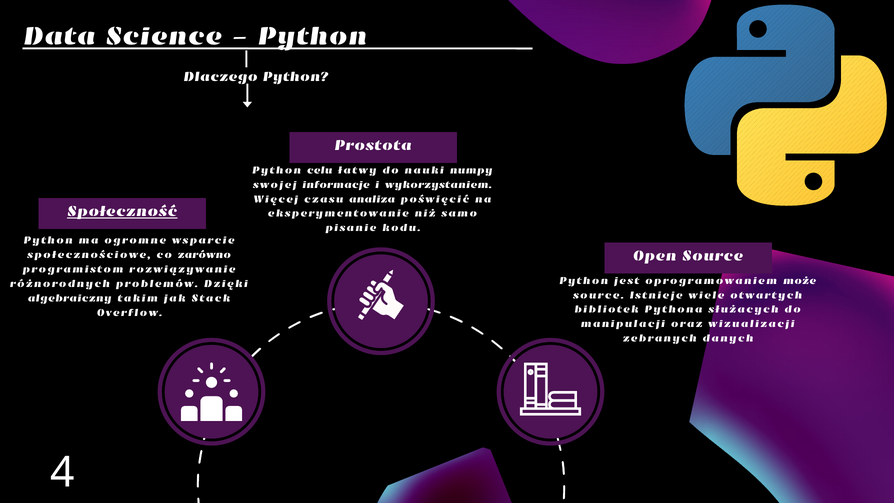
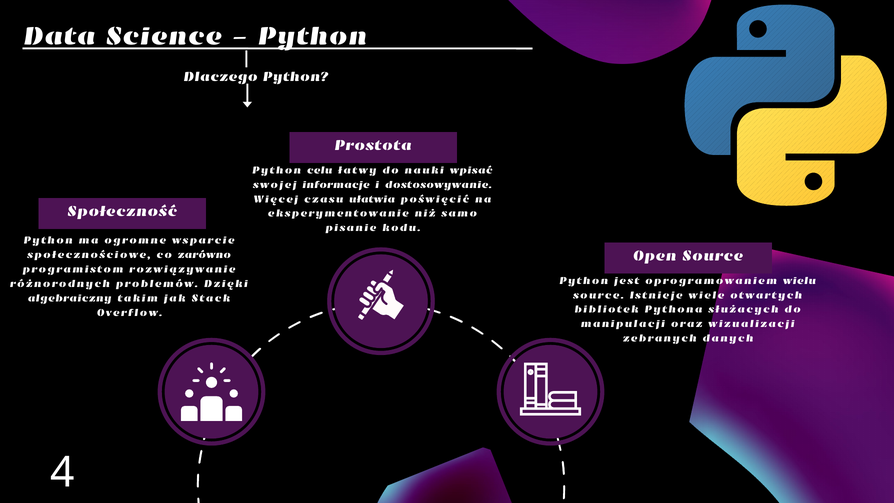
numpy: numpy -> wpisać
wykorzystaniem: wykorzystaniem -> dostosowywanie
analiza: analiza -> ułatwia
Społeczność underline: present -> none
może: może -> wielu
